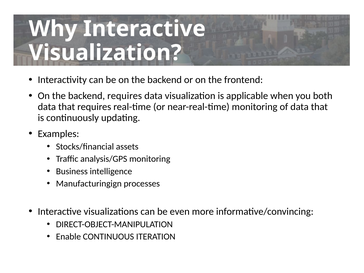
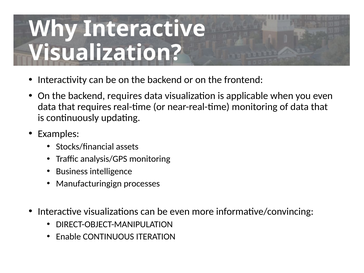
you both: both -> even
